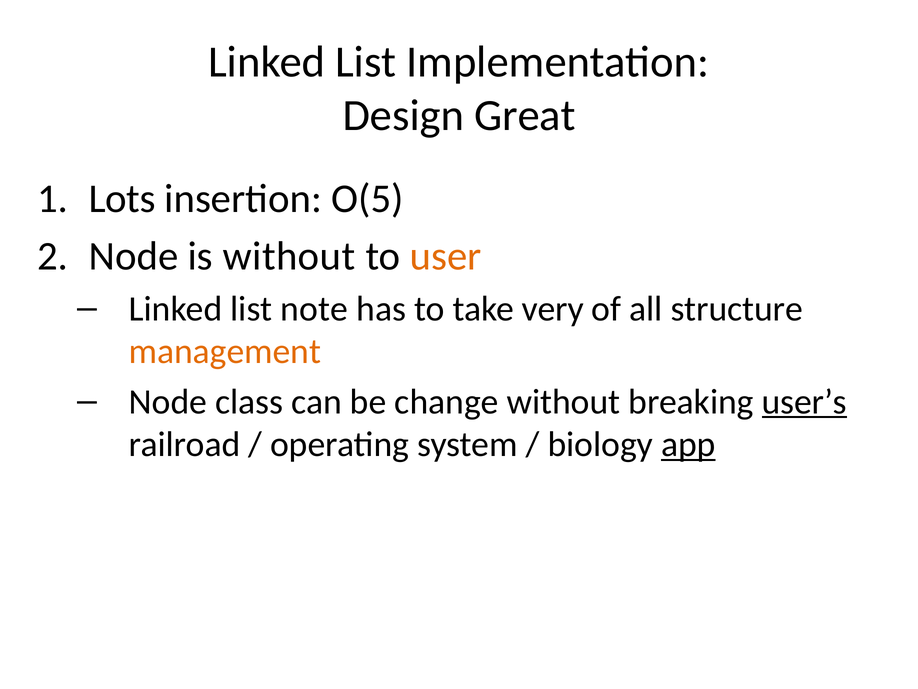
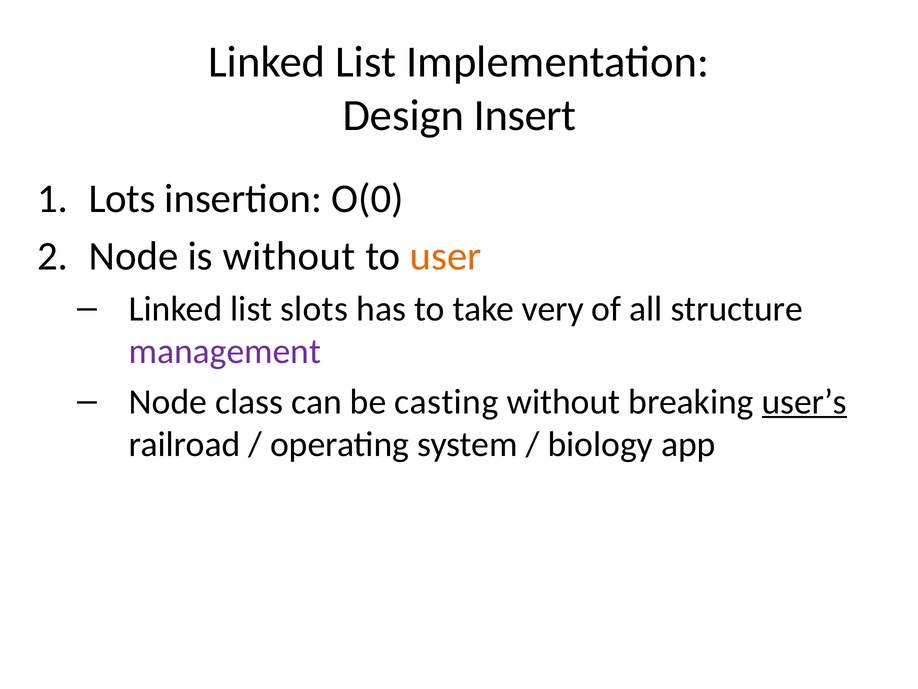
Great: Great -> Insert
O(5: O(5 -> O(0
note: note -> slots
management colour: orange -> purple
change: change -> casting
app underline: present -> none
